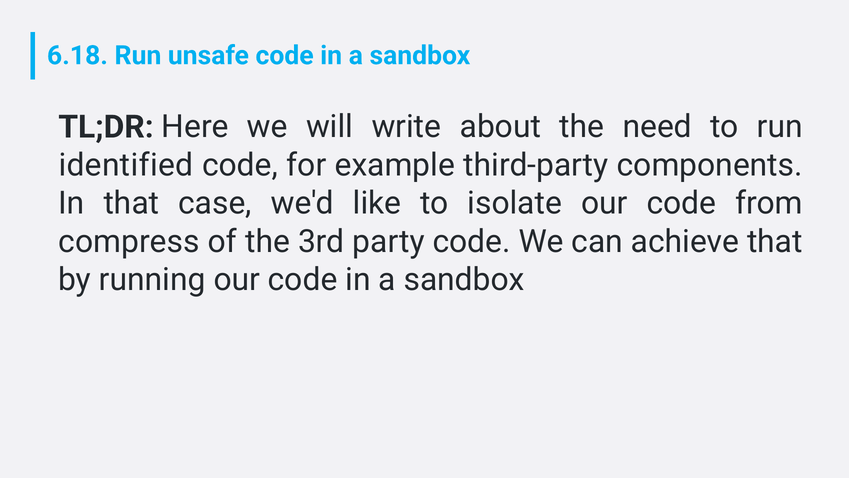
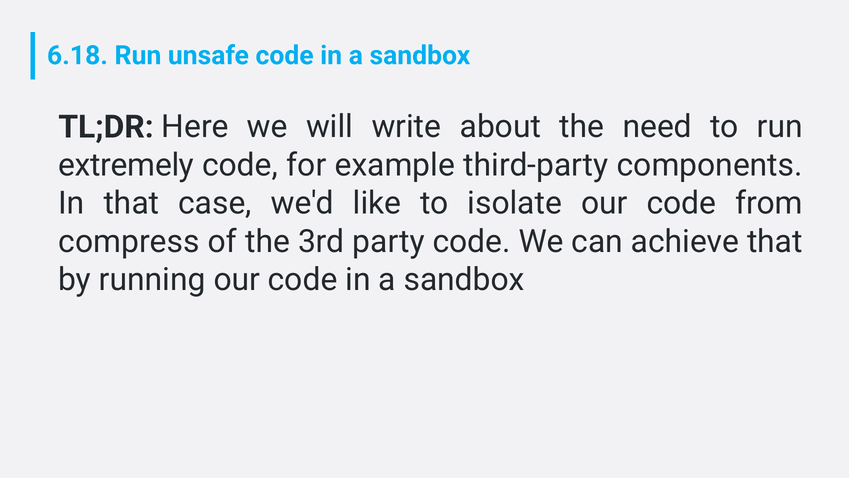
identified: identified -> extremely
